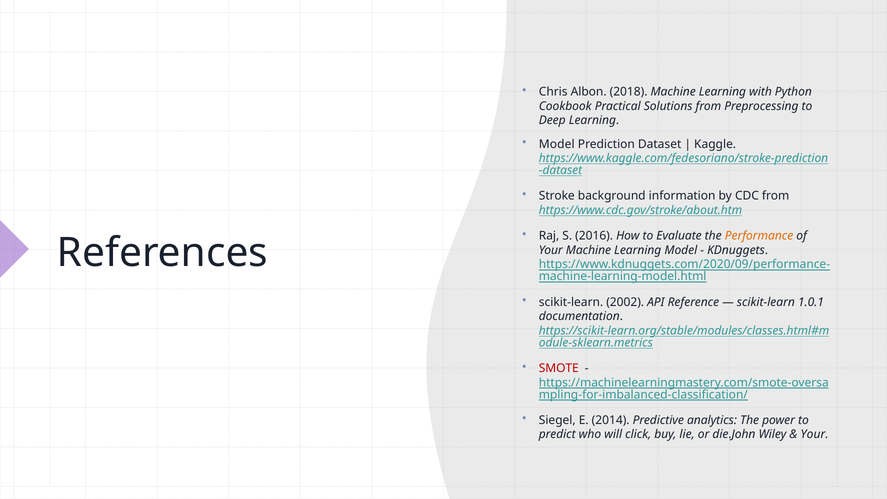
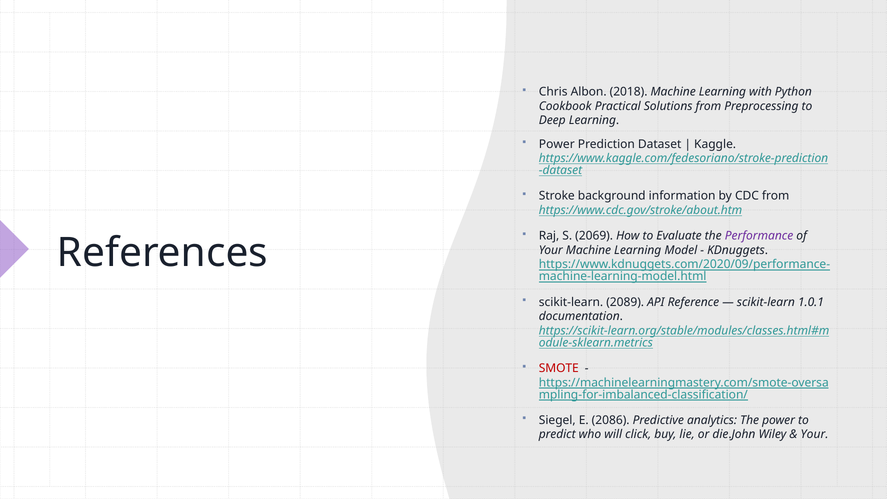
Model at (557, 144): Model -> Power
2016: 2016 -> 2069
Performance colour: orange -> purple
2002: 2002 -> 2089
2014: 2014 -> 2086
